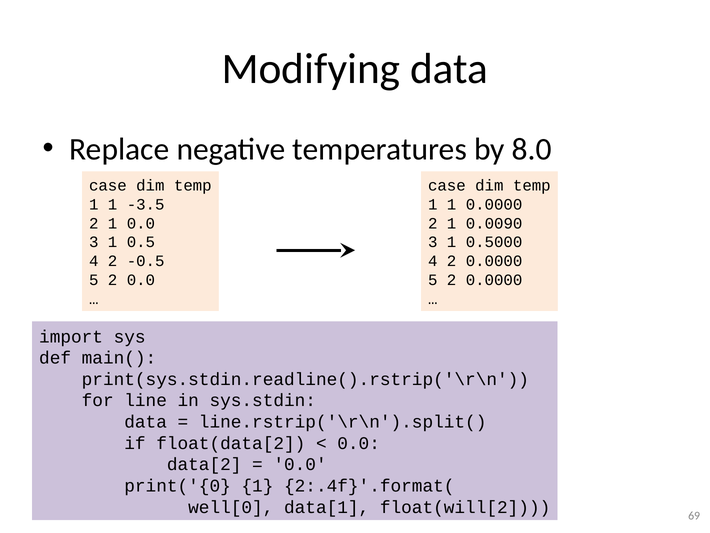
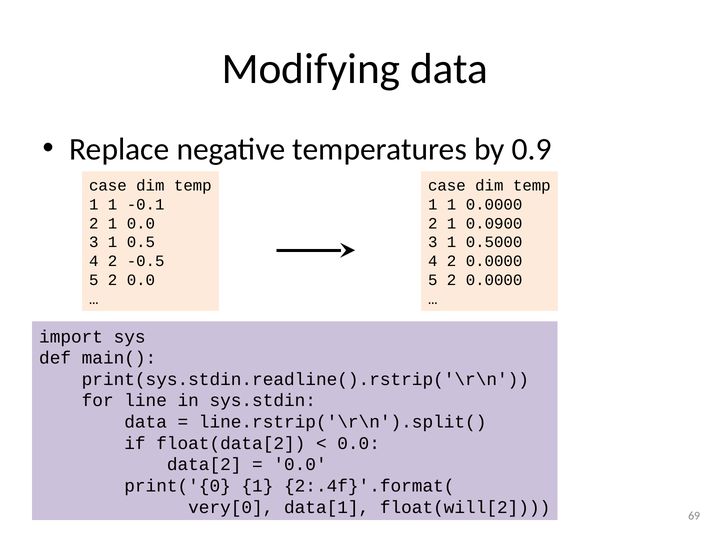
8.0: 8.0 -> 0.9
-3.5: -3.5 -> -0.1
0.0090: 0.0090 -> 0.0900
well[0: well[0 -> very[0
